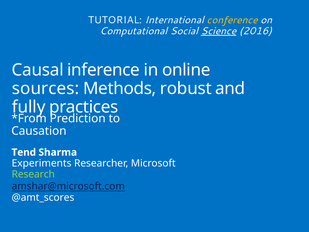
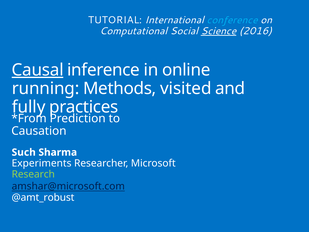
conference colour: yellow -> light blue
Causal underline: none -> present
sources: sources -> running
robust: robust -> visited
Tend: Tend -> Such
@amt_scores: @amt_scores -> @amt_robust
